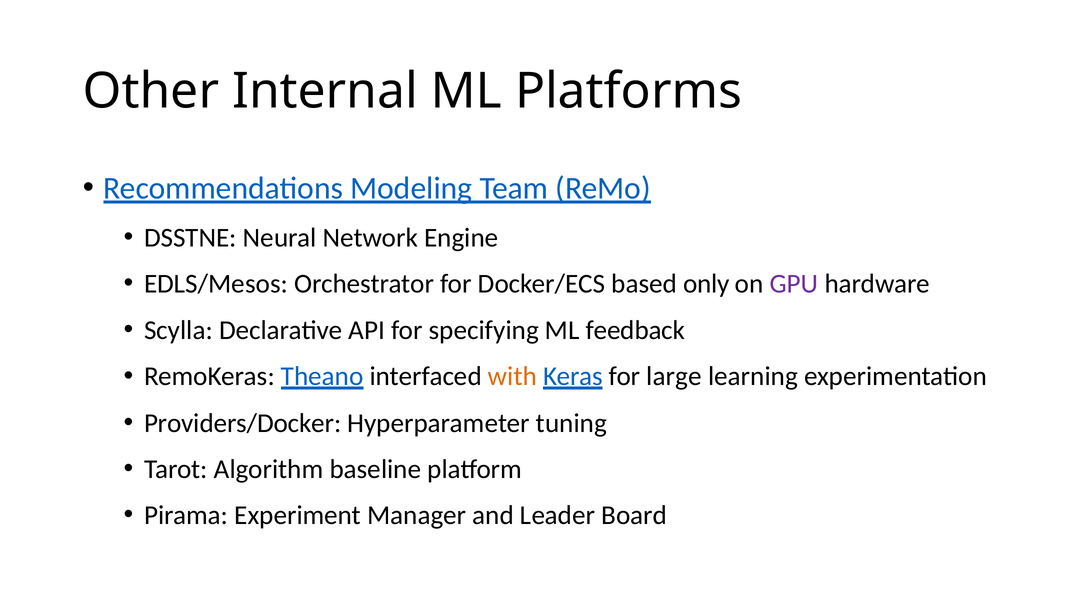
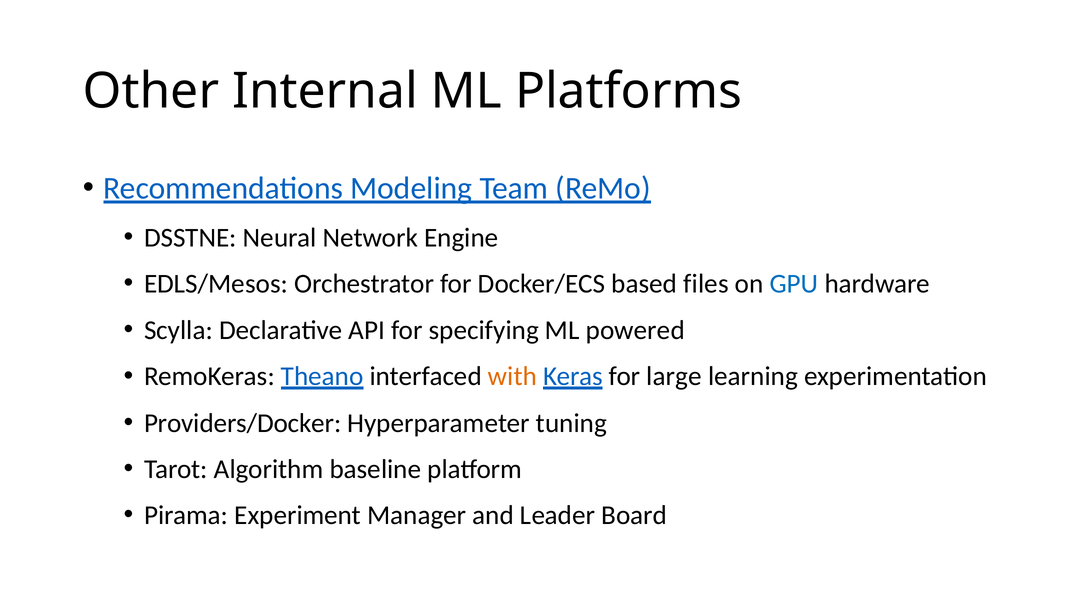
only: only -> files
GPU colour: purple -> blue
feedback: feedback -> powered
